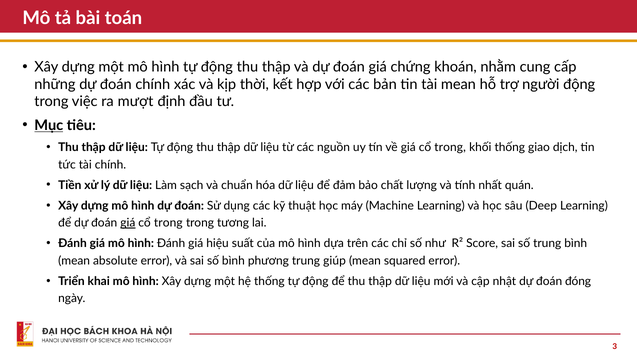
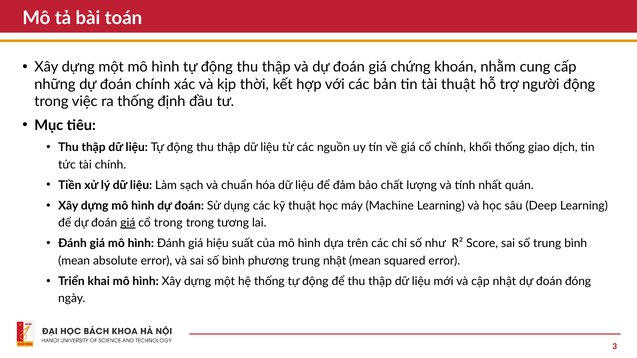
tài mean: mean -> thuật
ra mượt: mượt -> thống
Mục underline: present -> none
về giá cổ trong: trong -> chính
trung giúp: giúp -> nhật
